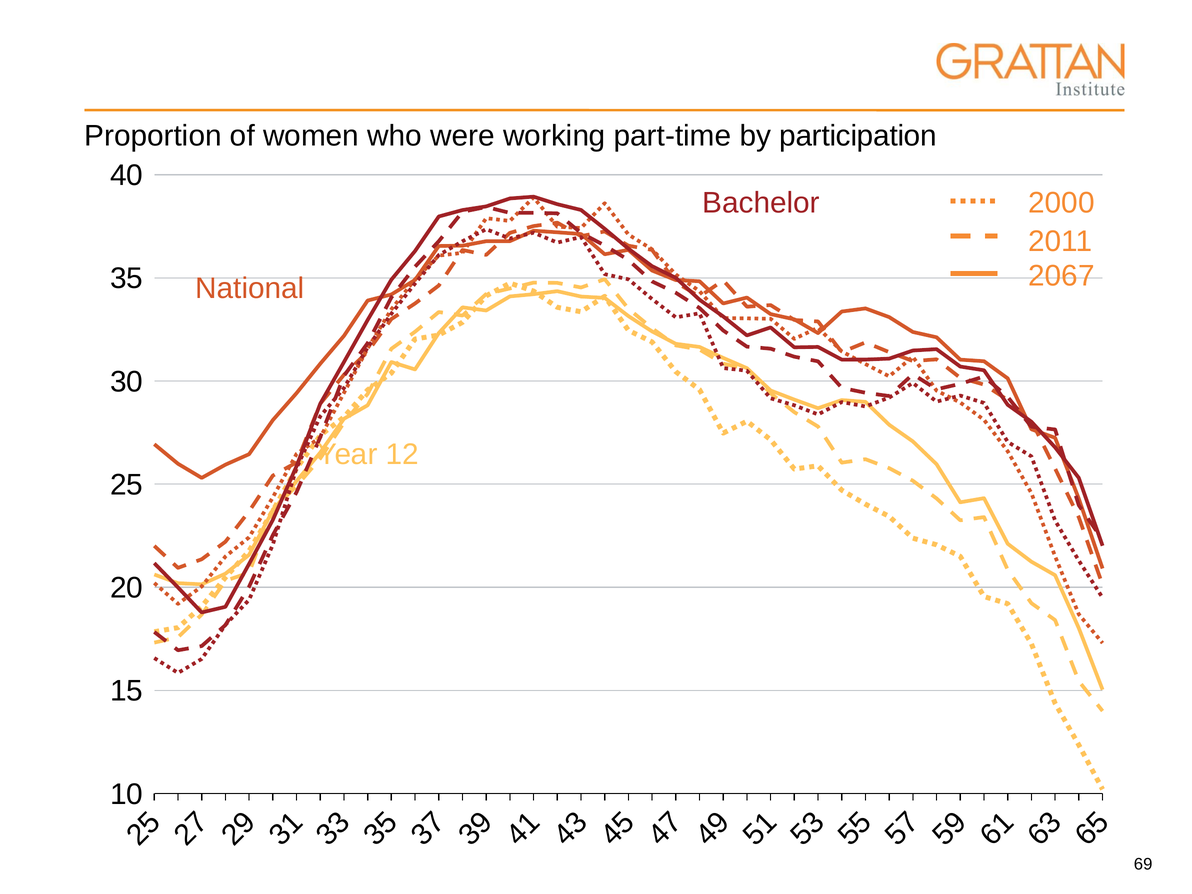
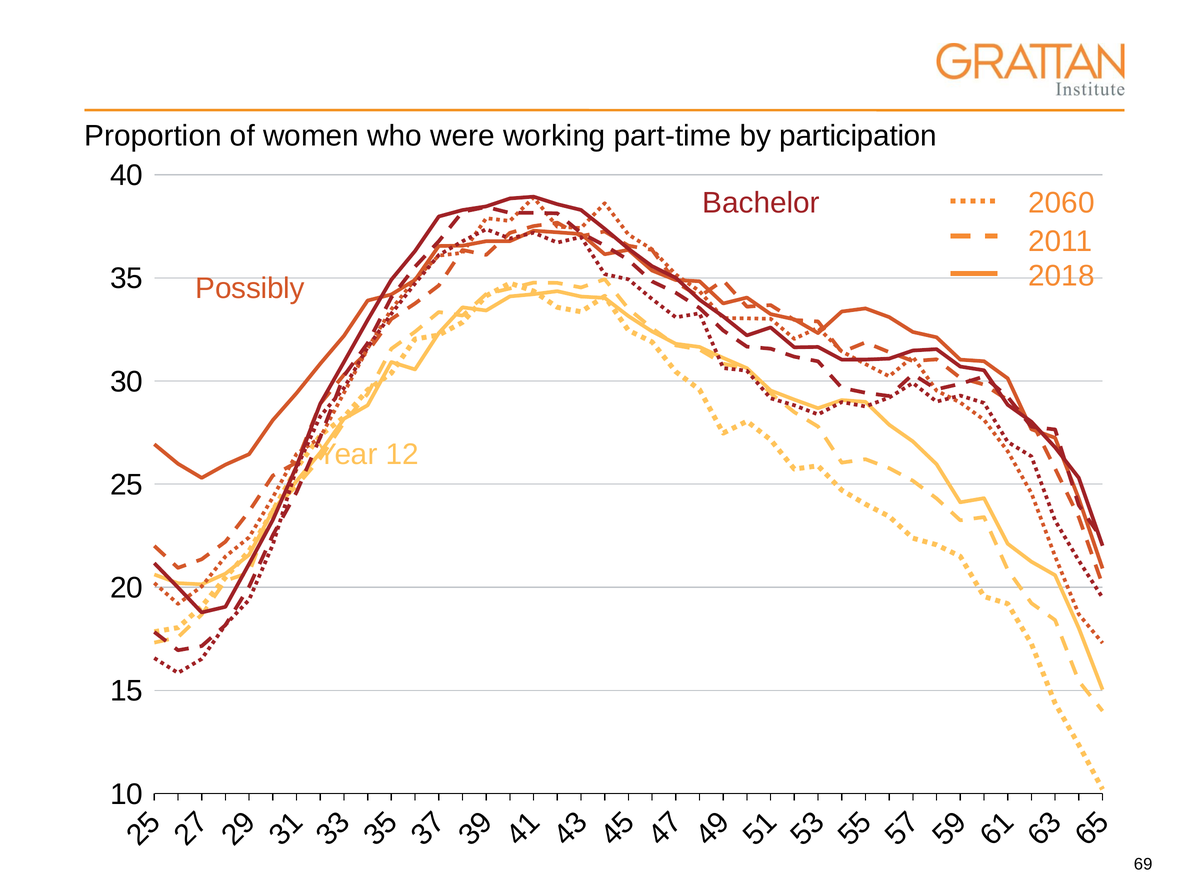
2000: 2000 -> 2060
2067: 2067 -> 2018
National: National -> Possibly
